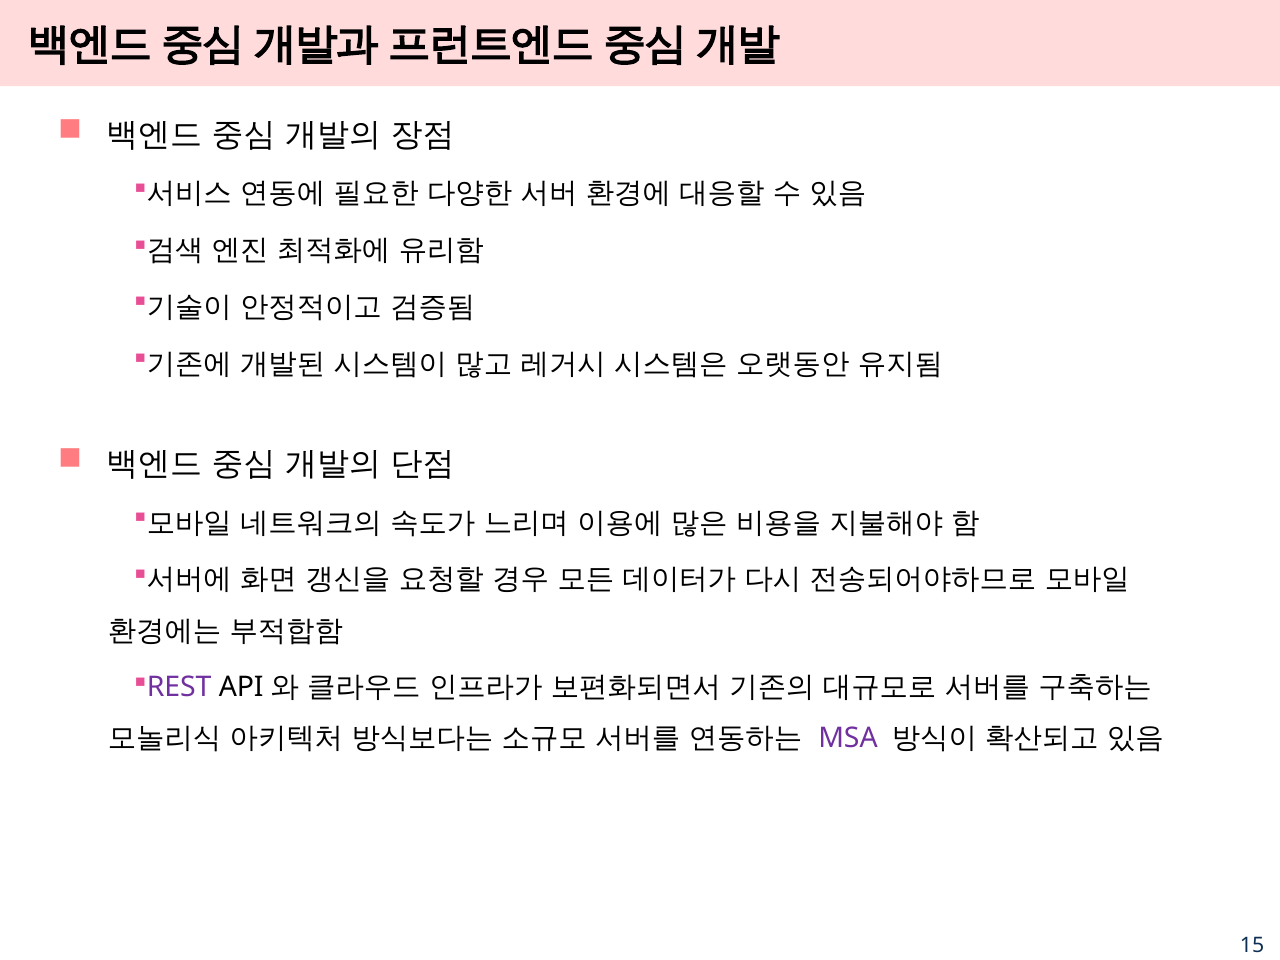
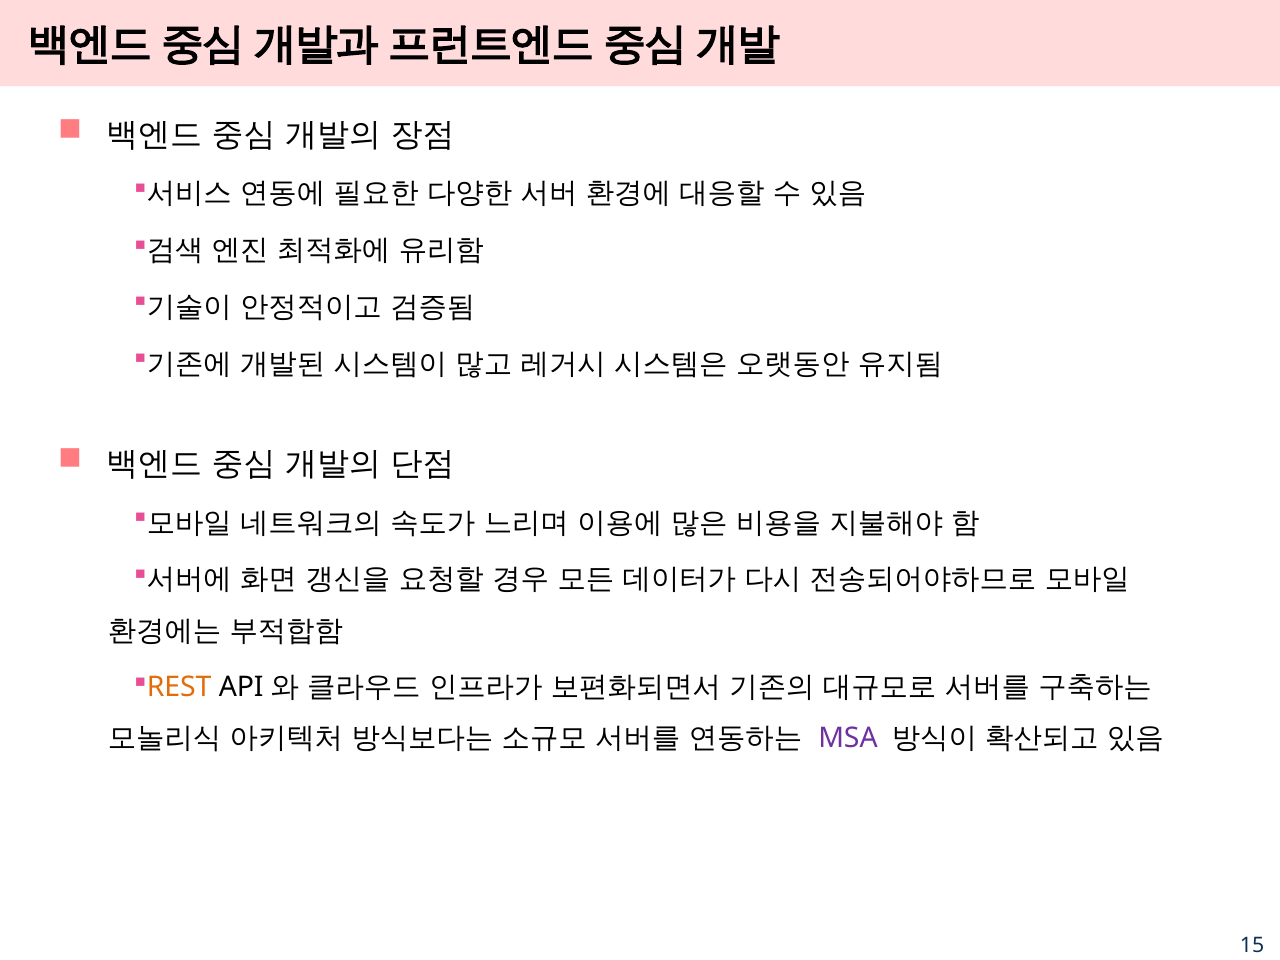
REST colour: purple -> orange
